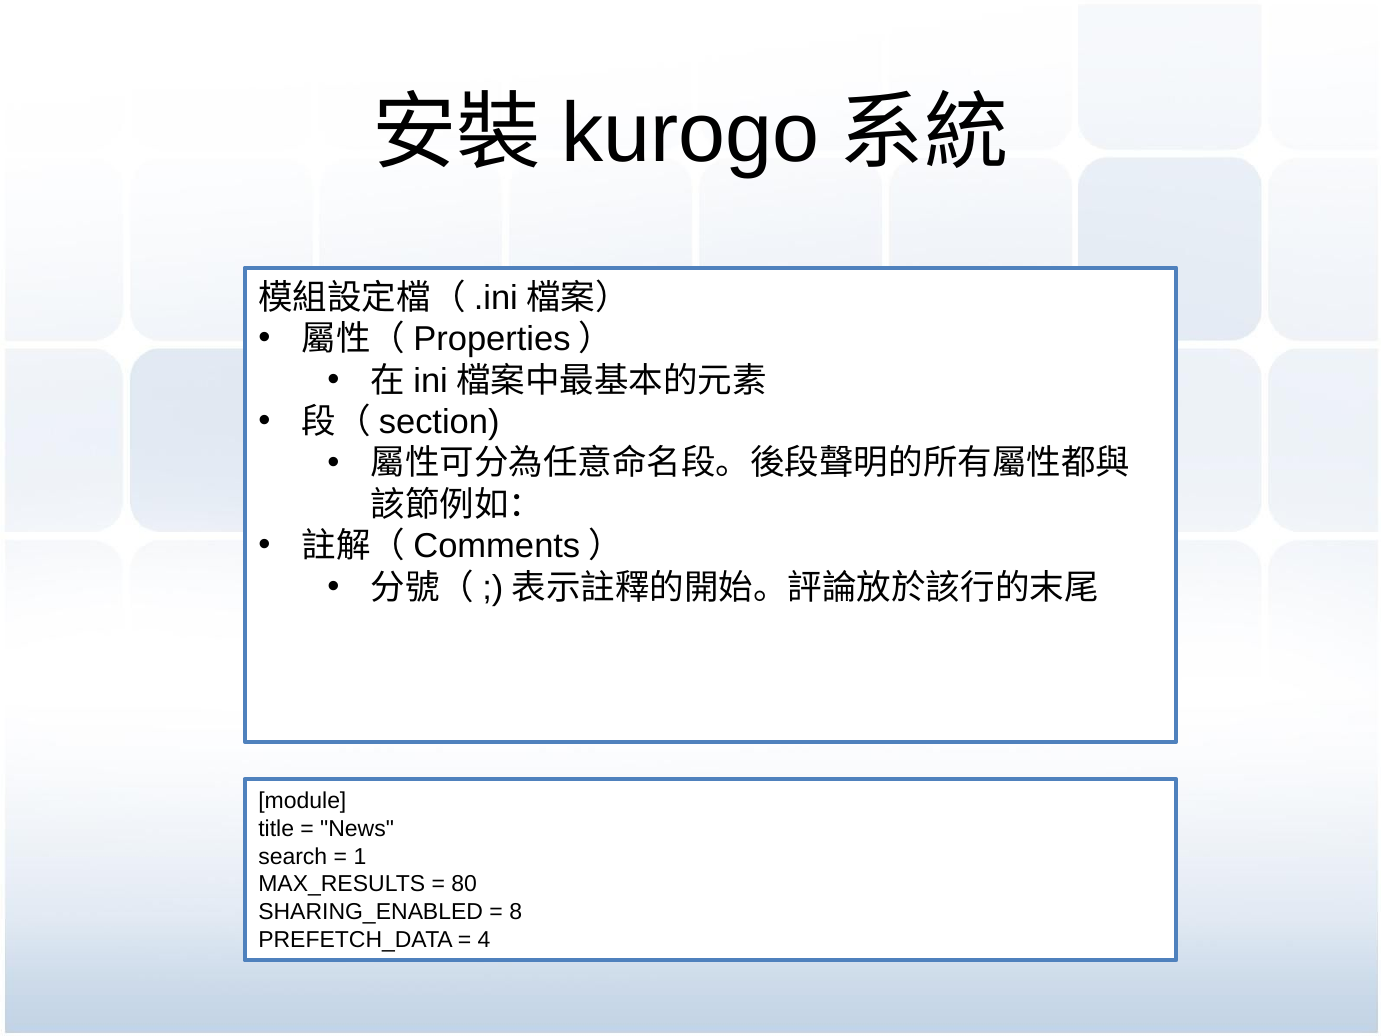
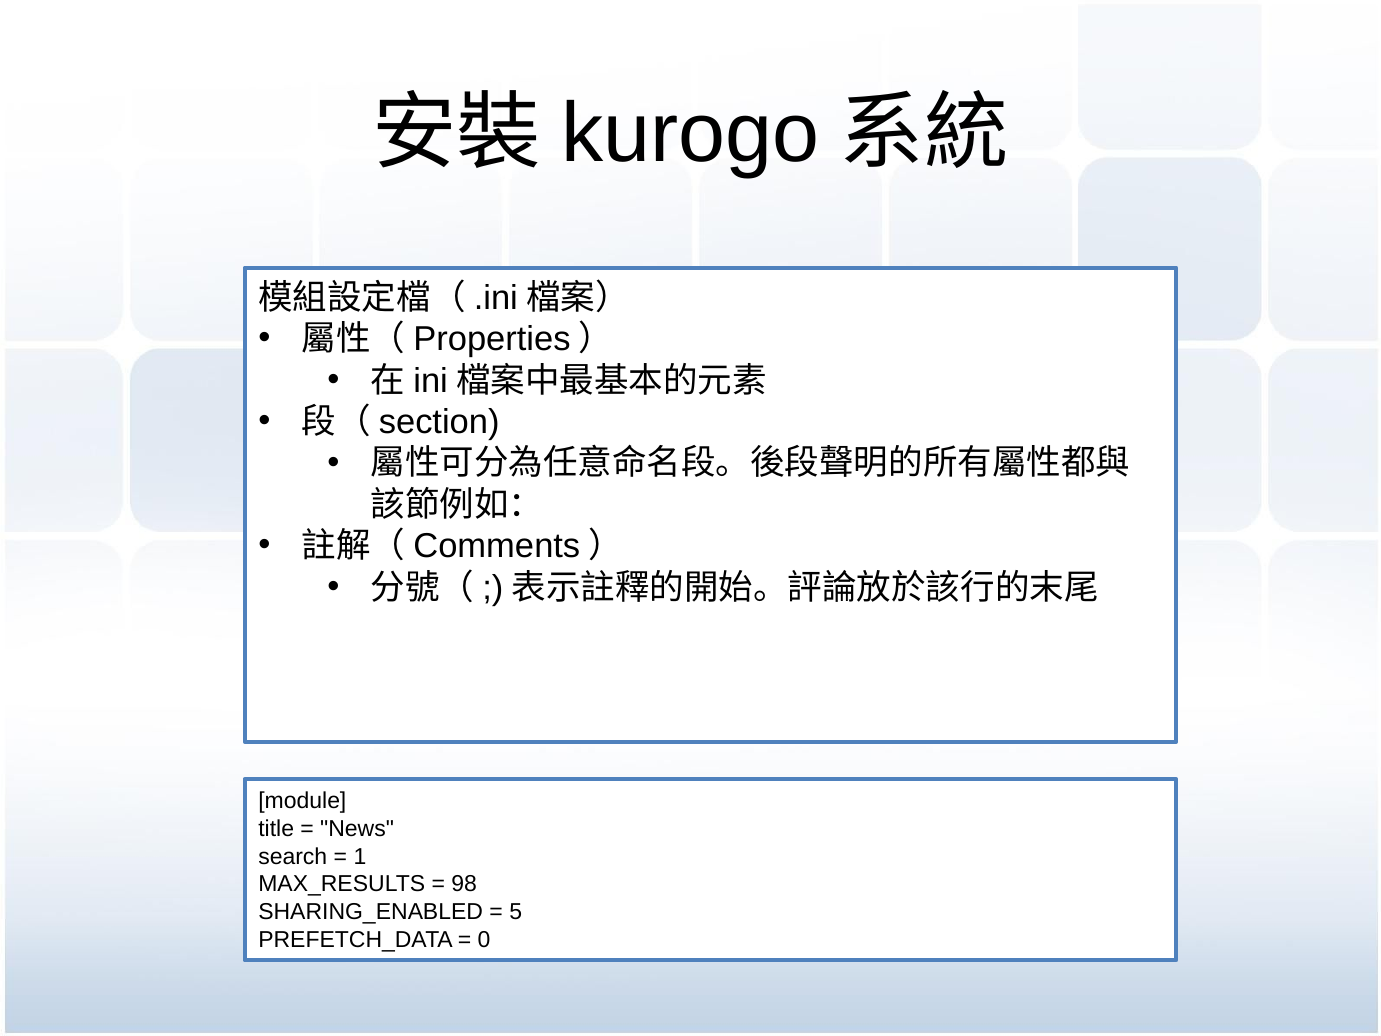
80: 80 -> 98
8: 8 -> 5
4: 4 -> 0
